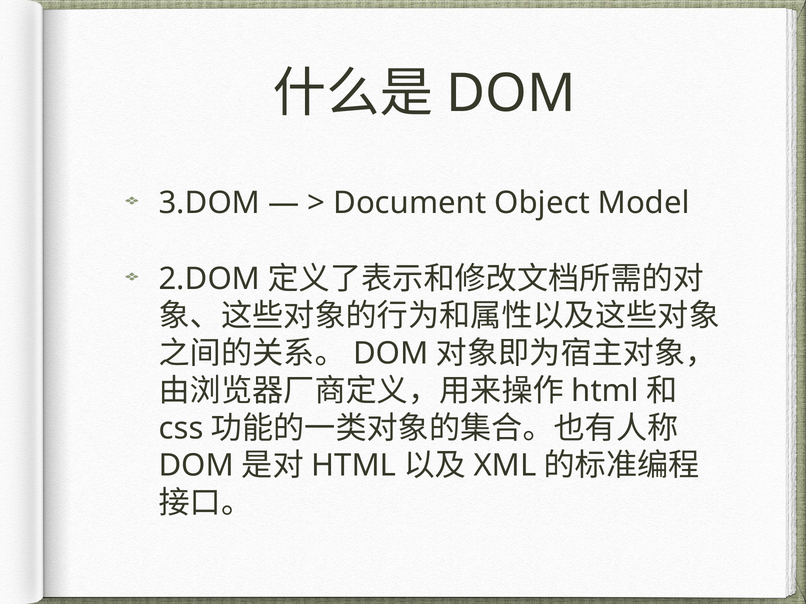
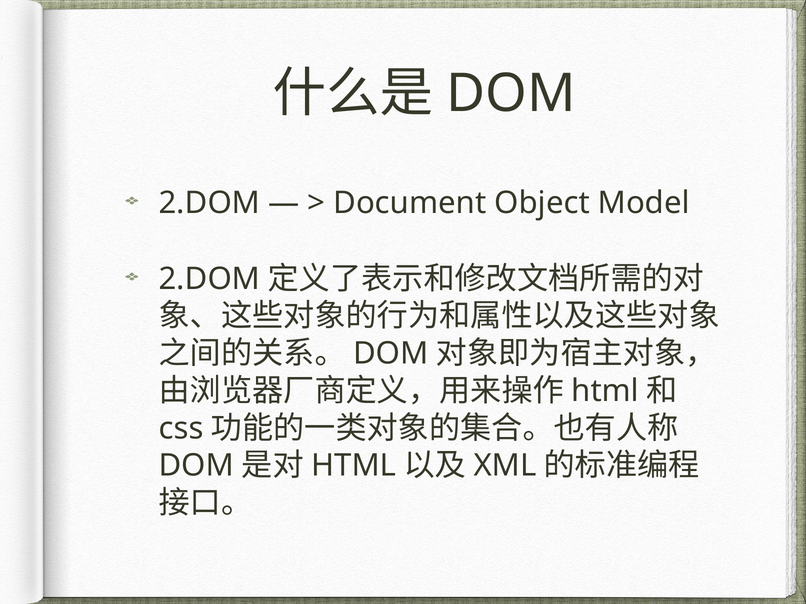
3.DOM at (209, 203): 3.DOM -> 2.DOM
